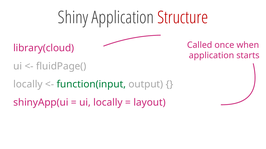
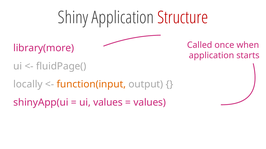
library(cloud: library(cloud -> library(more
function(input colour: green -> orange
ui locally: locally -> values
layout at (150, 103): layout -> values
